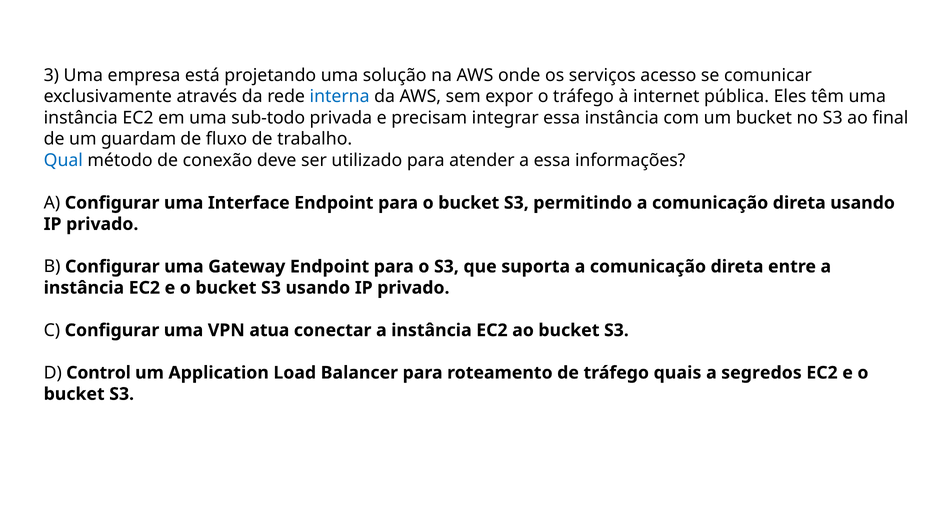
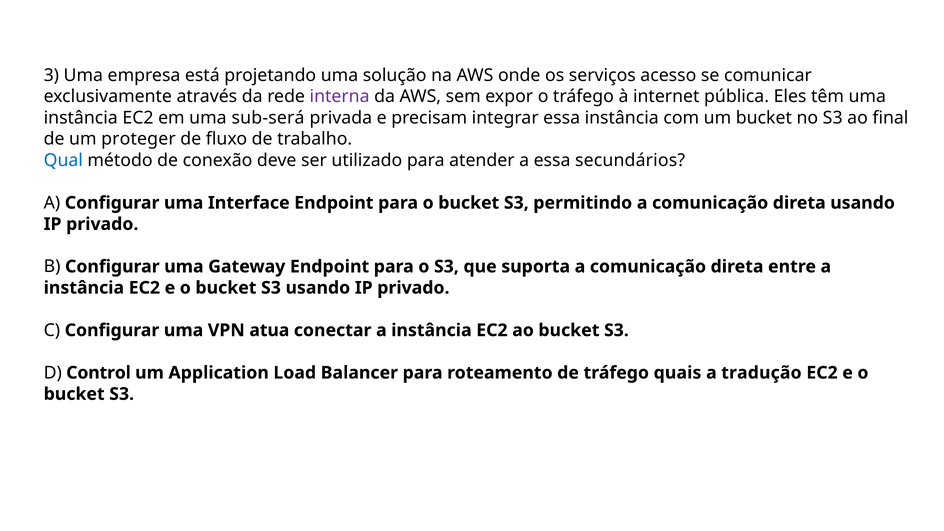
interna colour: blue -> purple
sub-todo: sub-todo -> sub-será
guardam: guardam -> proteger
informações: informações -> secundários
segredos: segredos -> tradução
